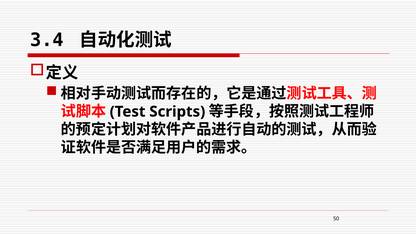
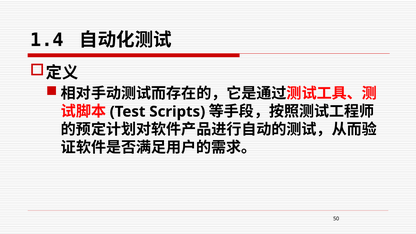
3.4: 3.4 -> 1.4
